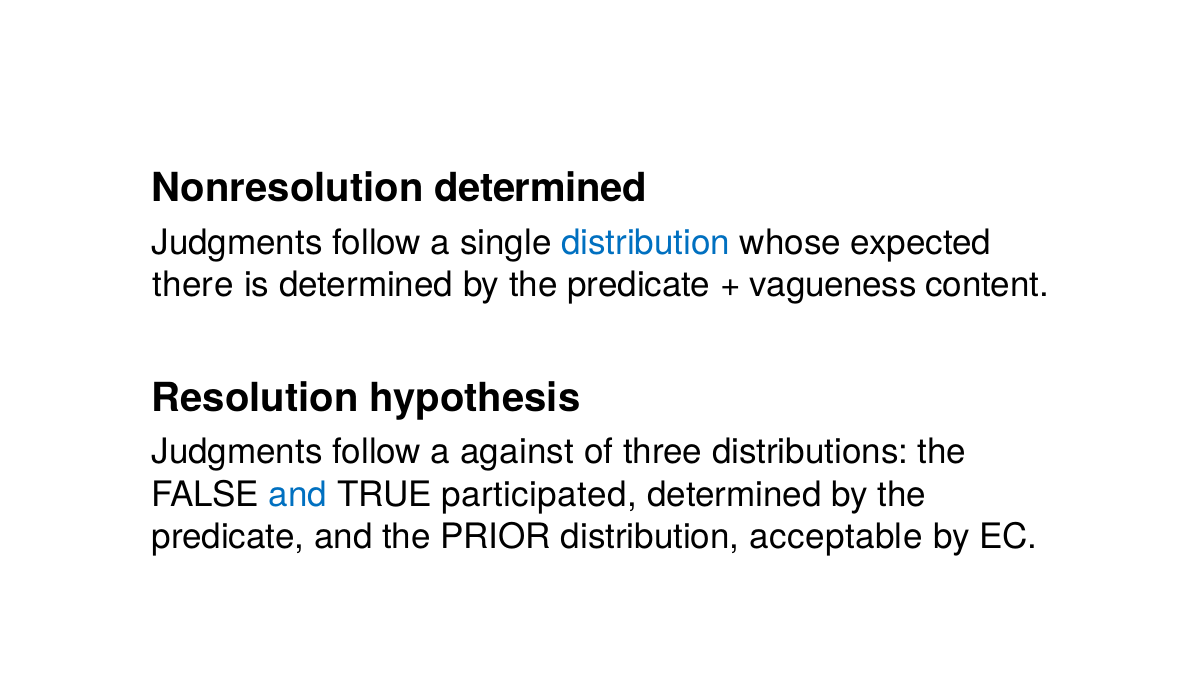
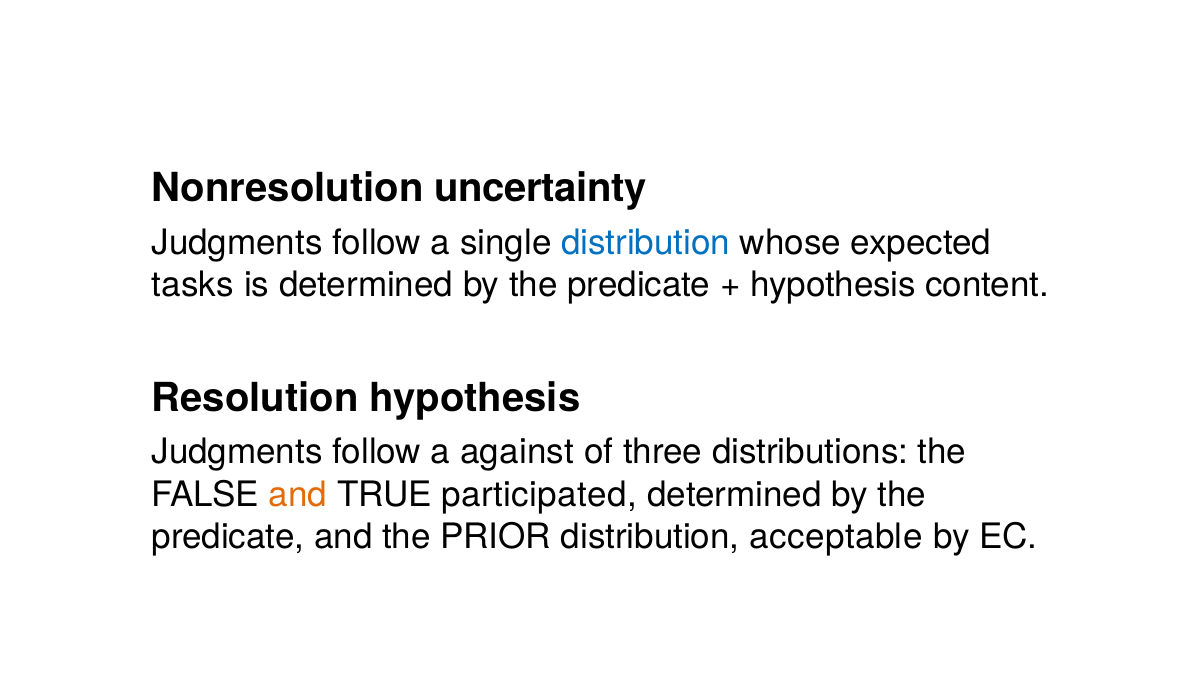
Nonresolution determined: determined -> uncertainty
there: there -> tasks
vagueness at (833, 285): vagueness -> hypothesis
and at (298, 495) colour: blue -> orange
